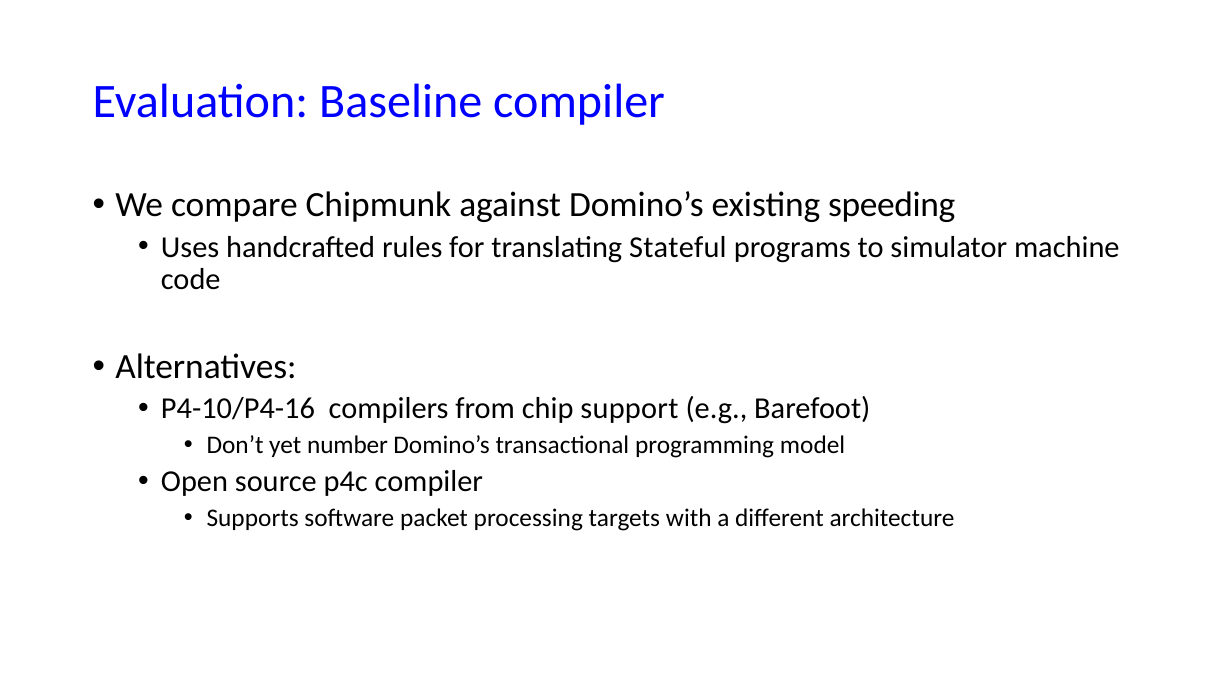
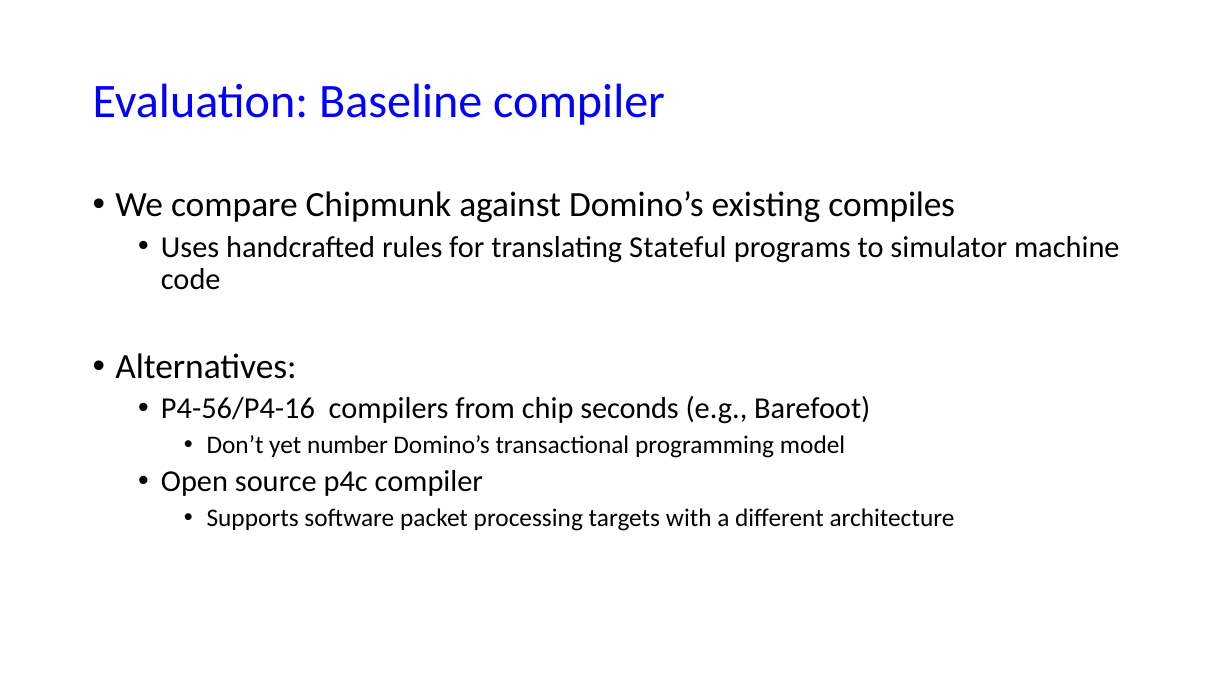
speeding: speeding -> compiles
P4-10/P4-16: P4-10/P4-16 -> P4-56/P4-16
support: support -> seconds
